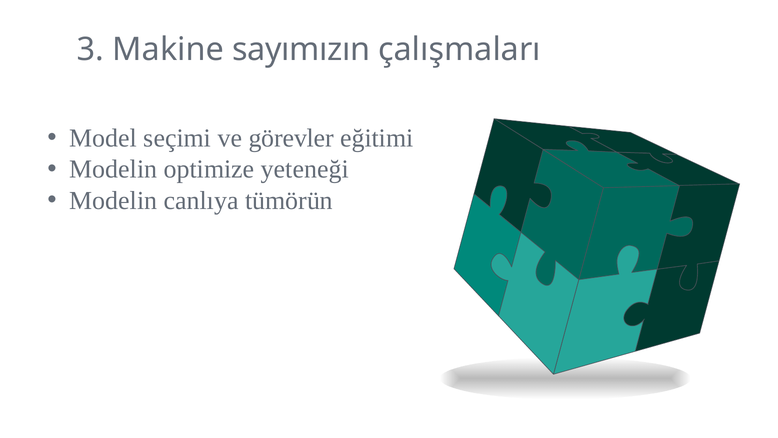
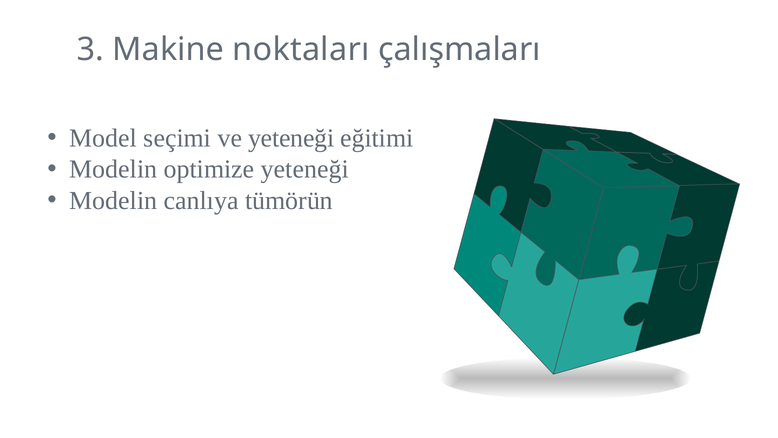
sayımızın: sayımızın -> noktaları
ve görevler: görevler -> yeteneği
